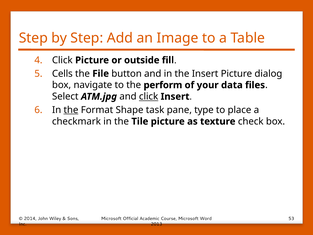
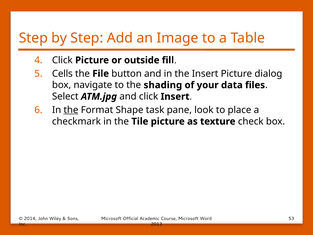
perform: perform -> shading
click at (149, 96) underline: present -> none
type: type -> look
